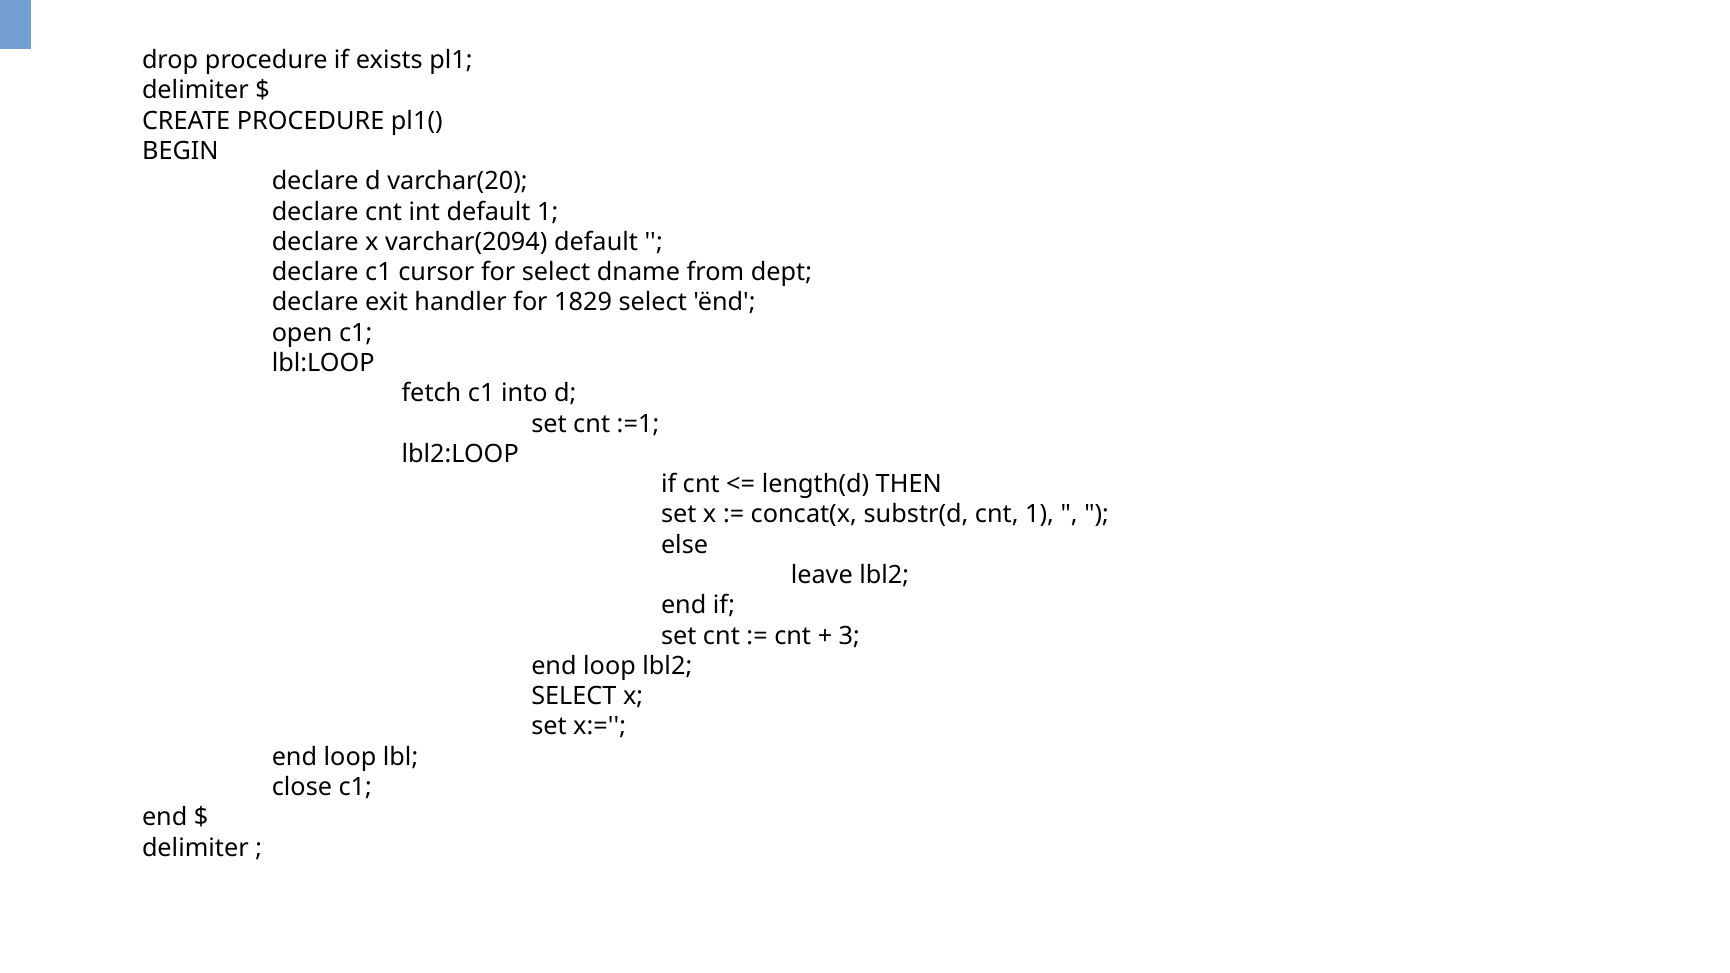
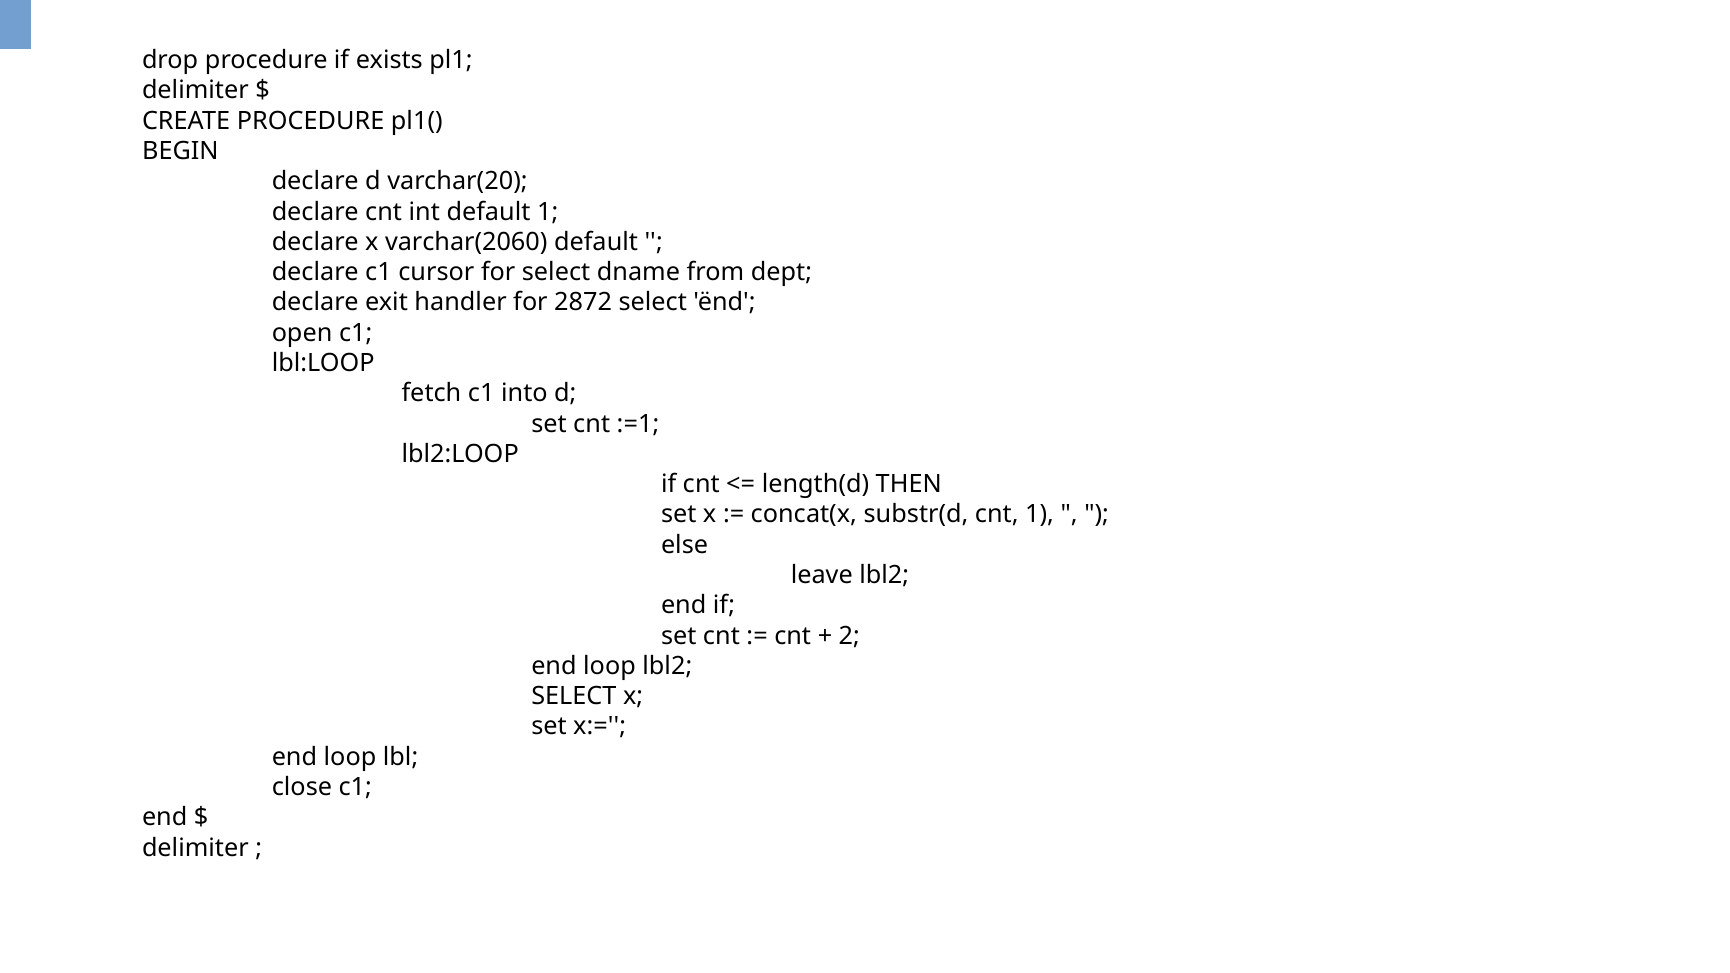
varchar(2094: varchar(2094 -> varchar(2060
1829: 1829 -> 2872
3: 3 -> 2
